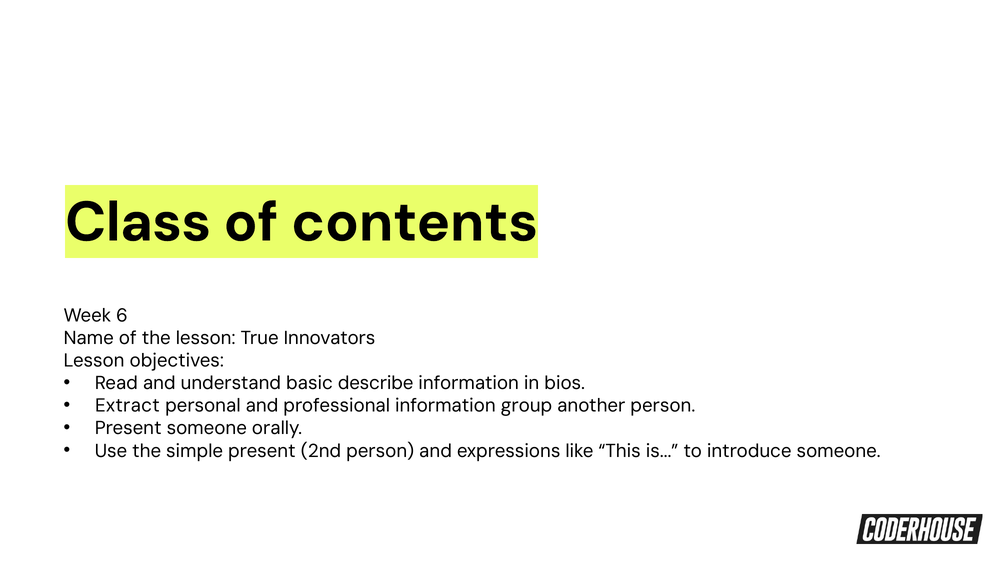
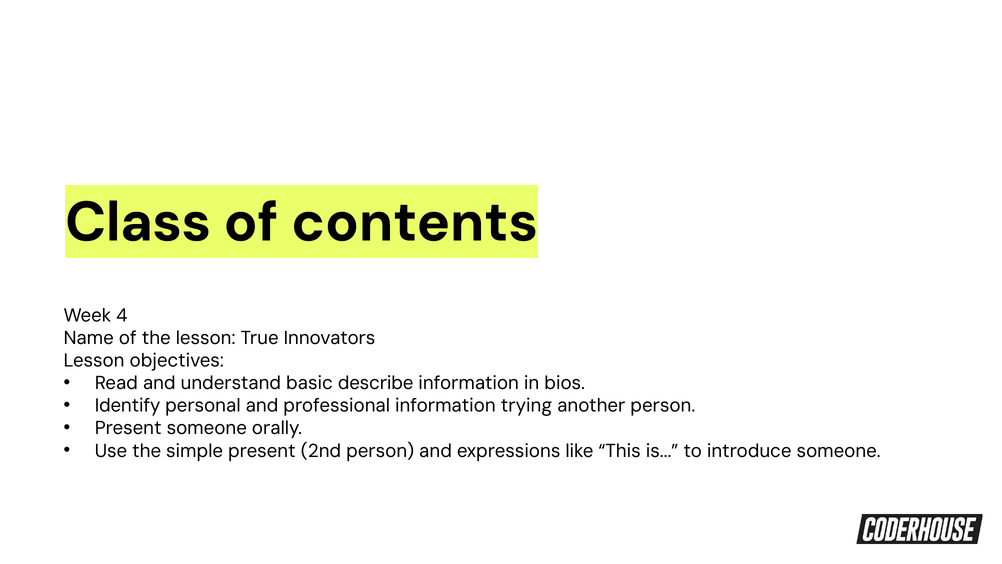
6: 6 -> 4
Extract: Extract -> Identify
group: group -> trying
